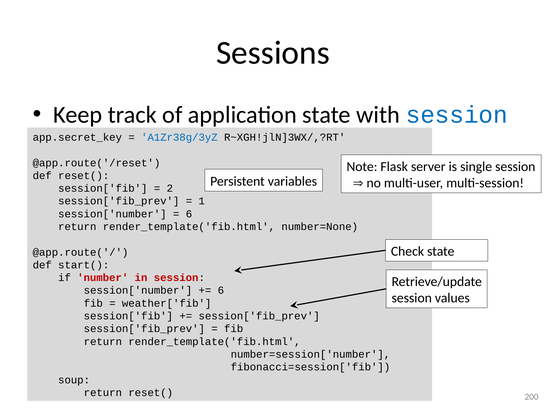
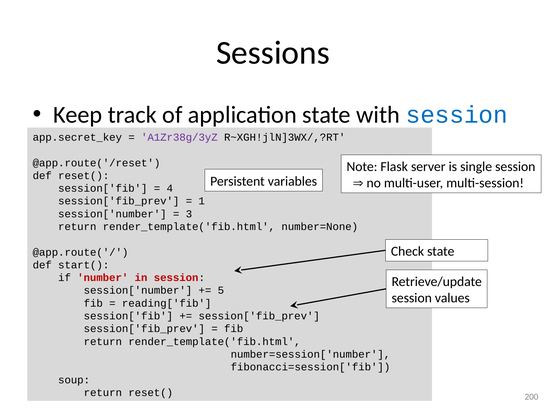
A1Zr38g/3yZ colour: blue -> purple
2: 2 -> 4
6 at (189, 214): 6 -> 3
6 at (221, 290): 6 -> 5
weather['fib: weather['fib -> reading['fib
